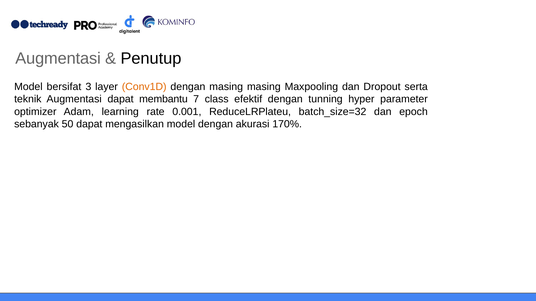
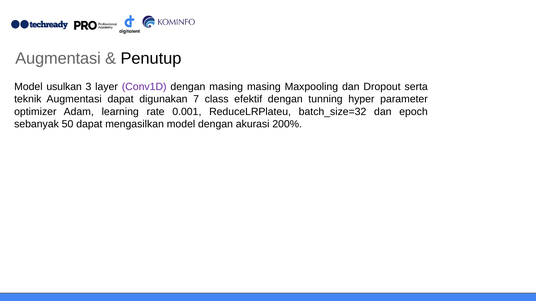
bersifat: bersifat -> usulkan
Conv1D colour: orange -> purple
membantu: membantu -> digunakan
170%: 170% -> 200%
